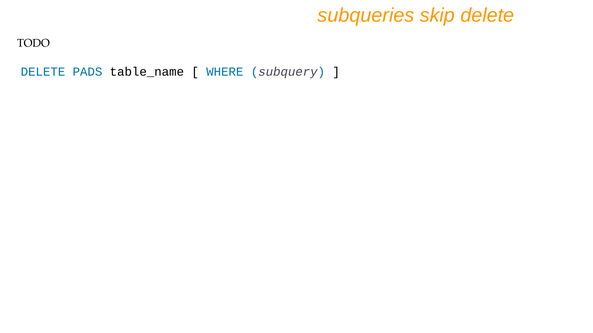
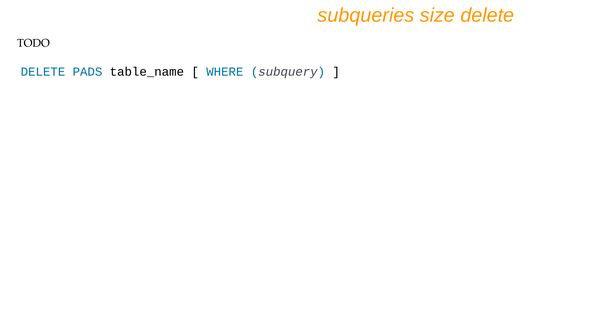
skip: skip -> size
